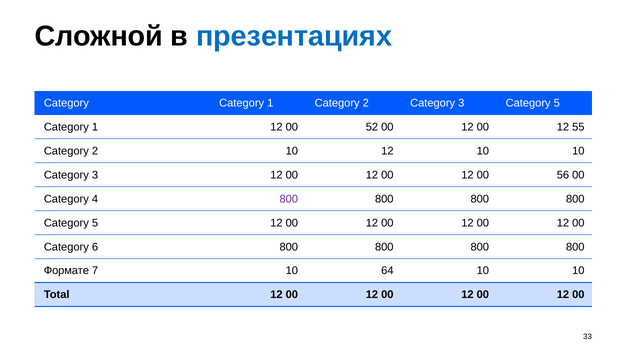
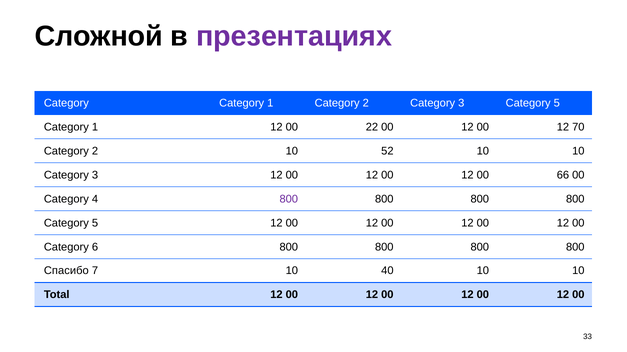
презентациях colour: blue -> purple
52: 52 -> 22
55: 55 -> 70
10 12: 12 -> 52
56: 56 -> 66
Формате: Формате -> Спасибо
64: 64 -> 40
